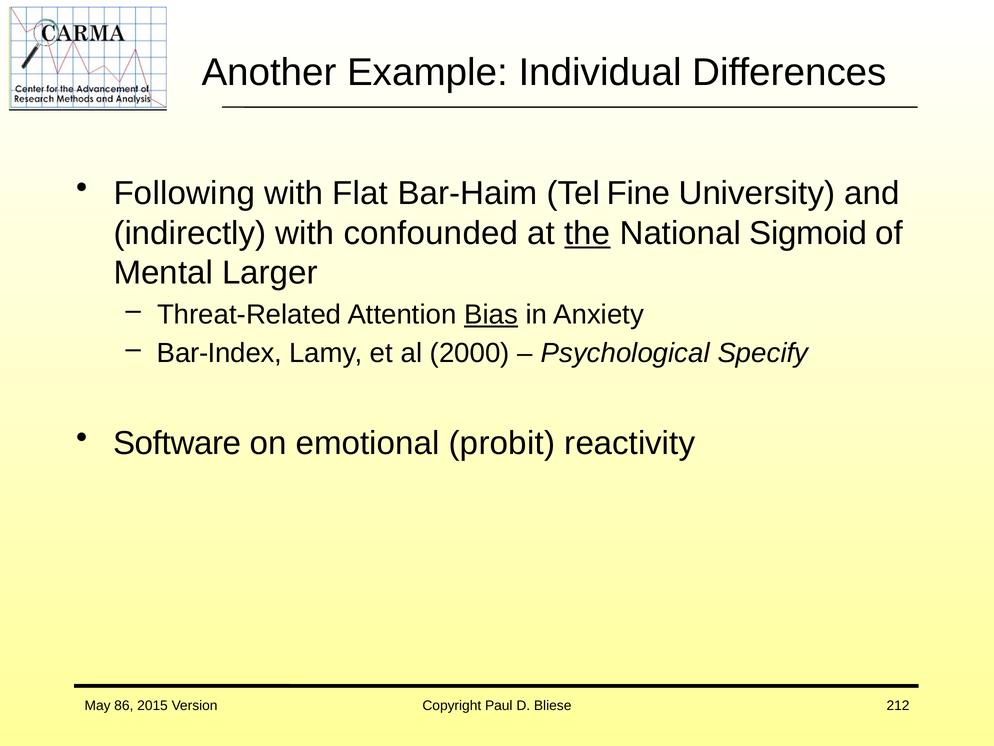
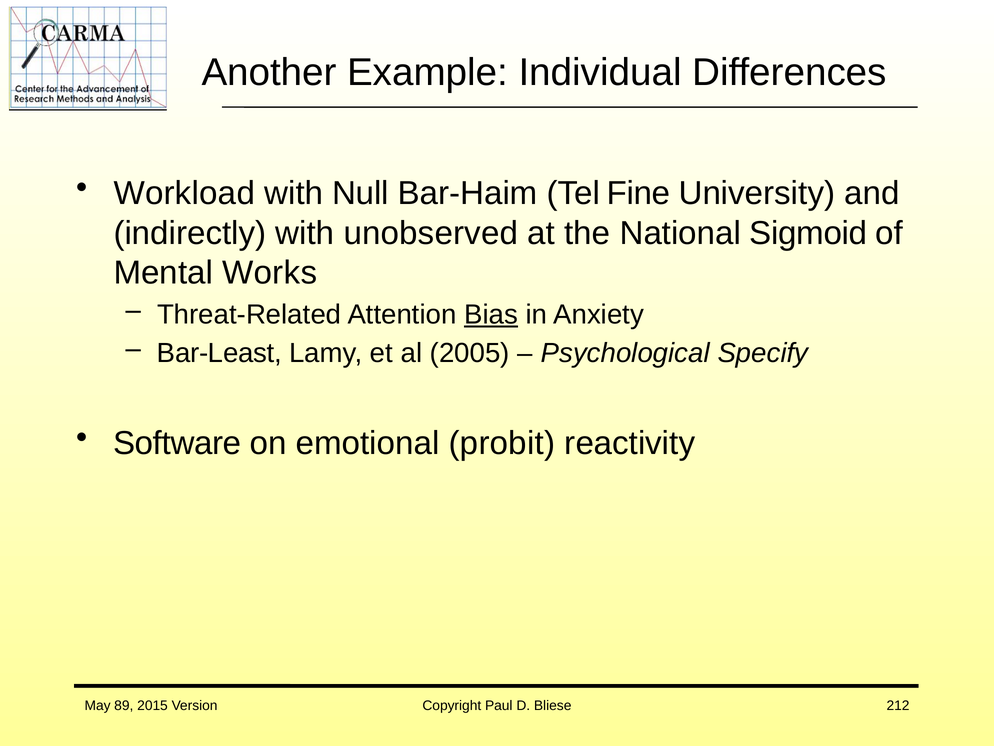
Following: Following -> Workload
Flat: Flat -> Null
confounded: confounded -> unobserved
the underline: present -> none
Larger: Larger -> Works
Bar-Index: Bar-Index -> Bar-Least
2000: 2000 -> 2005
86: 86 -> 89
